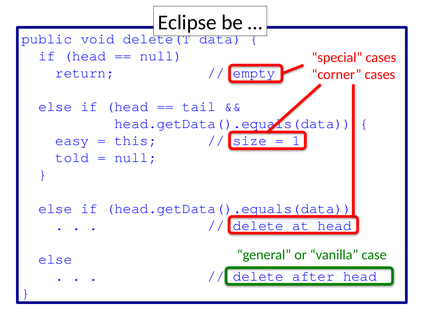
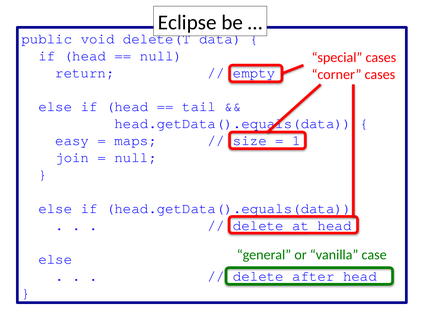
this: this -> maps
told: told -> join
